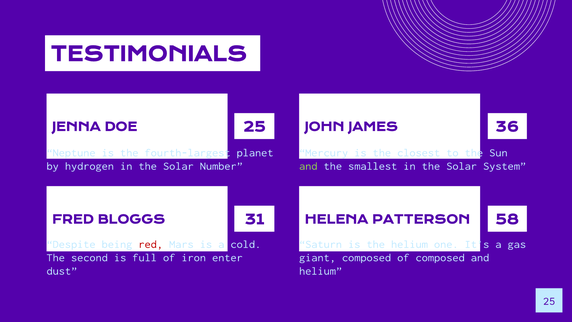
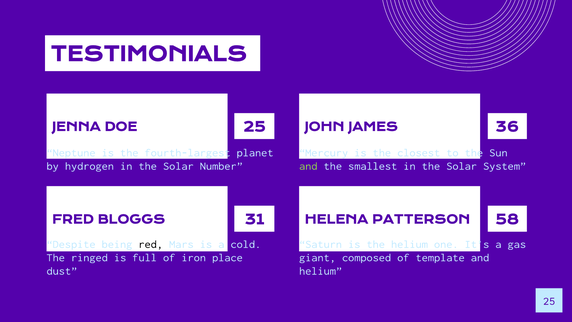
red colour: red -> black
second: second -> ringed
enter: enter -> place
of composed: composed -> template
